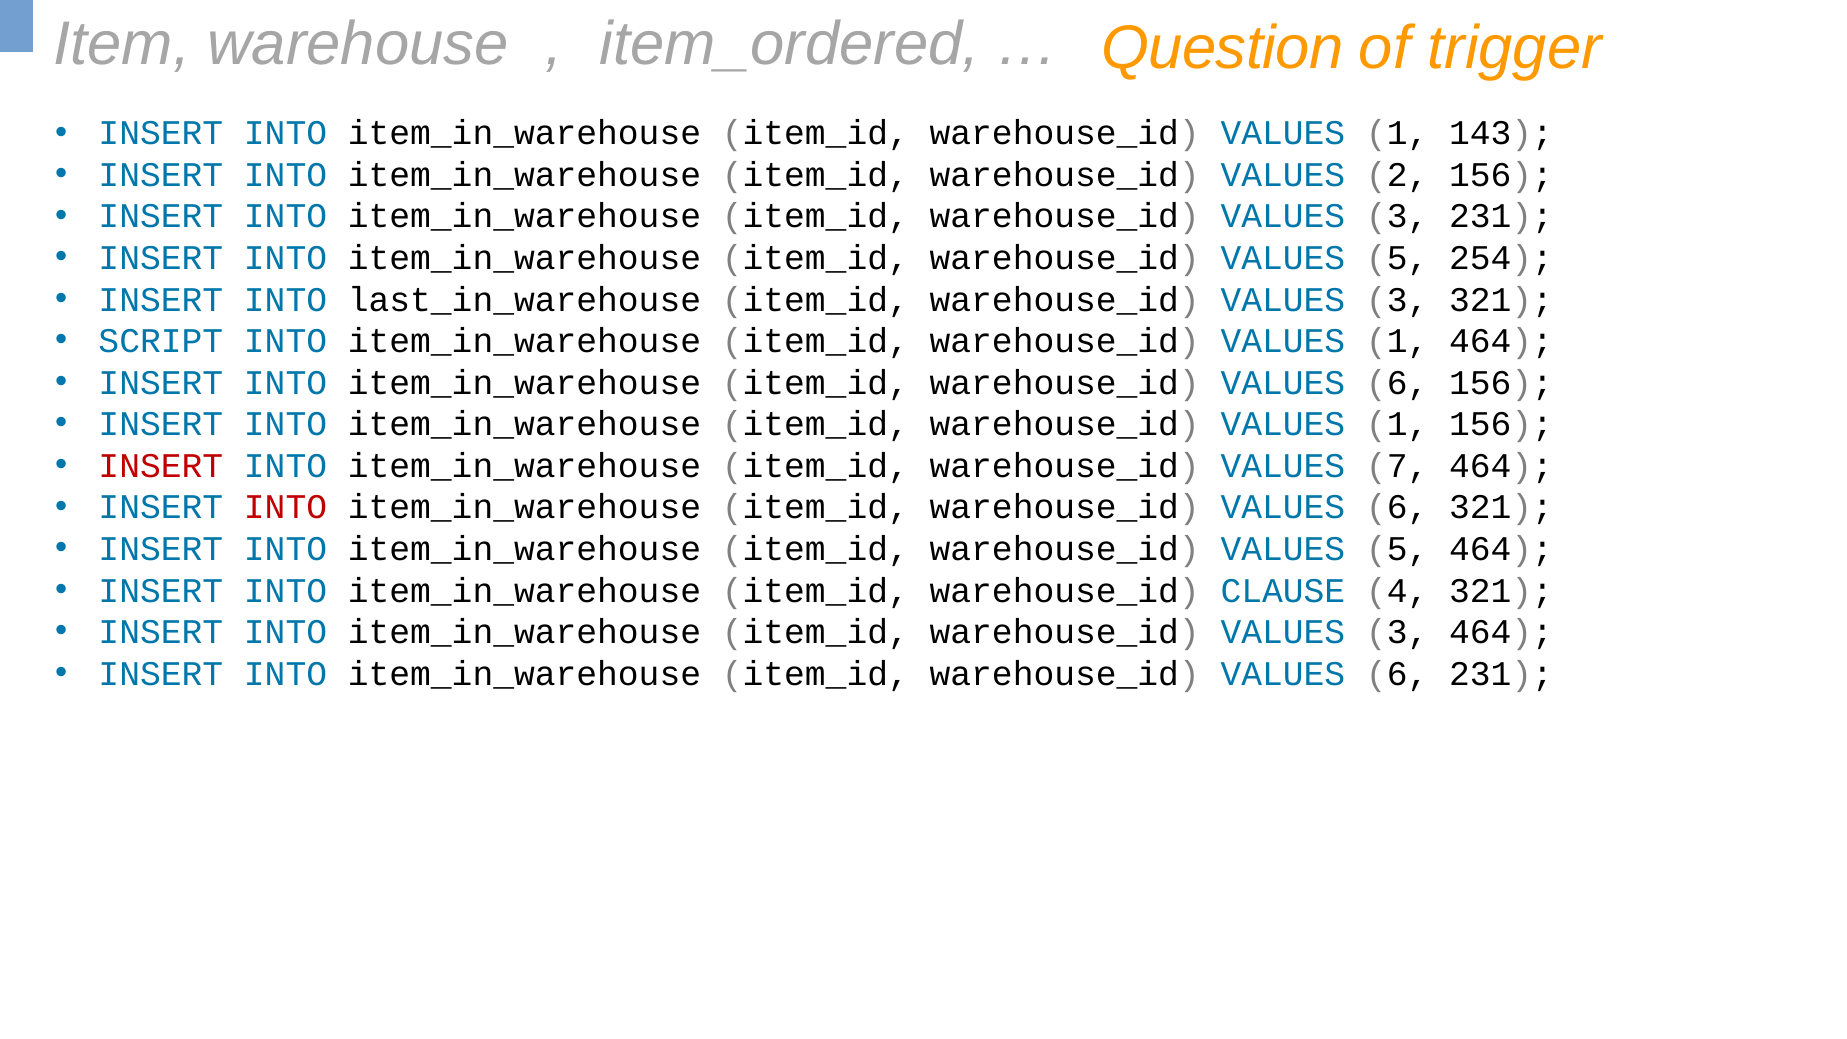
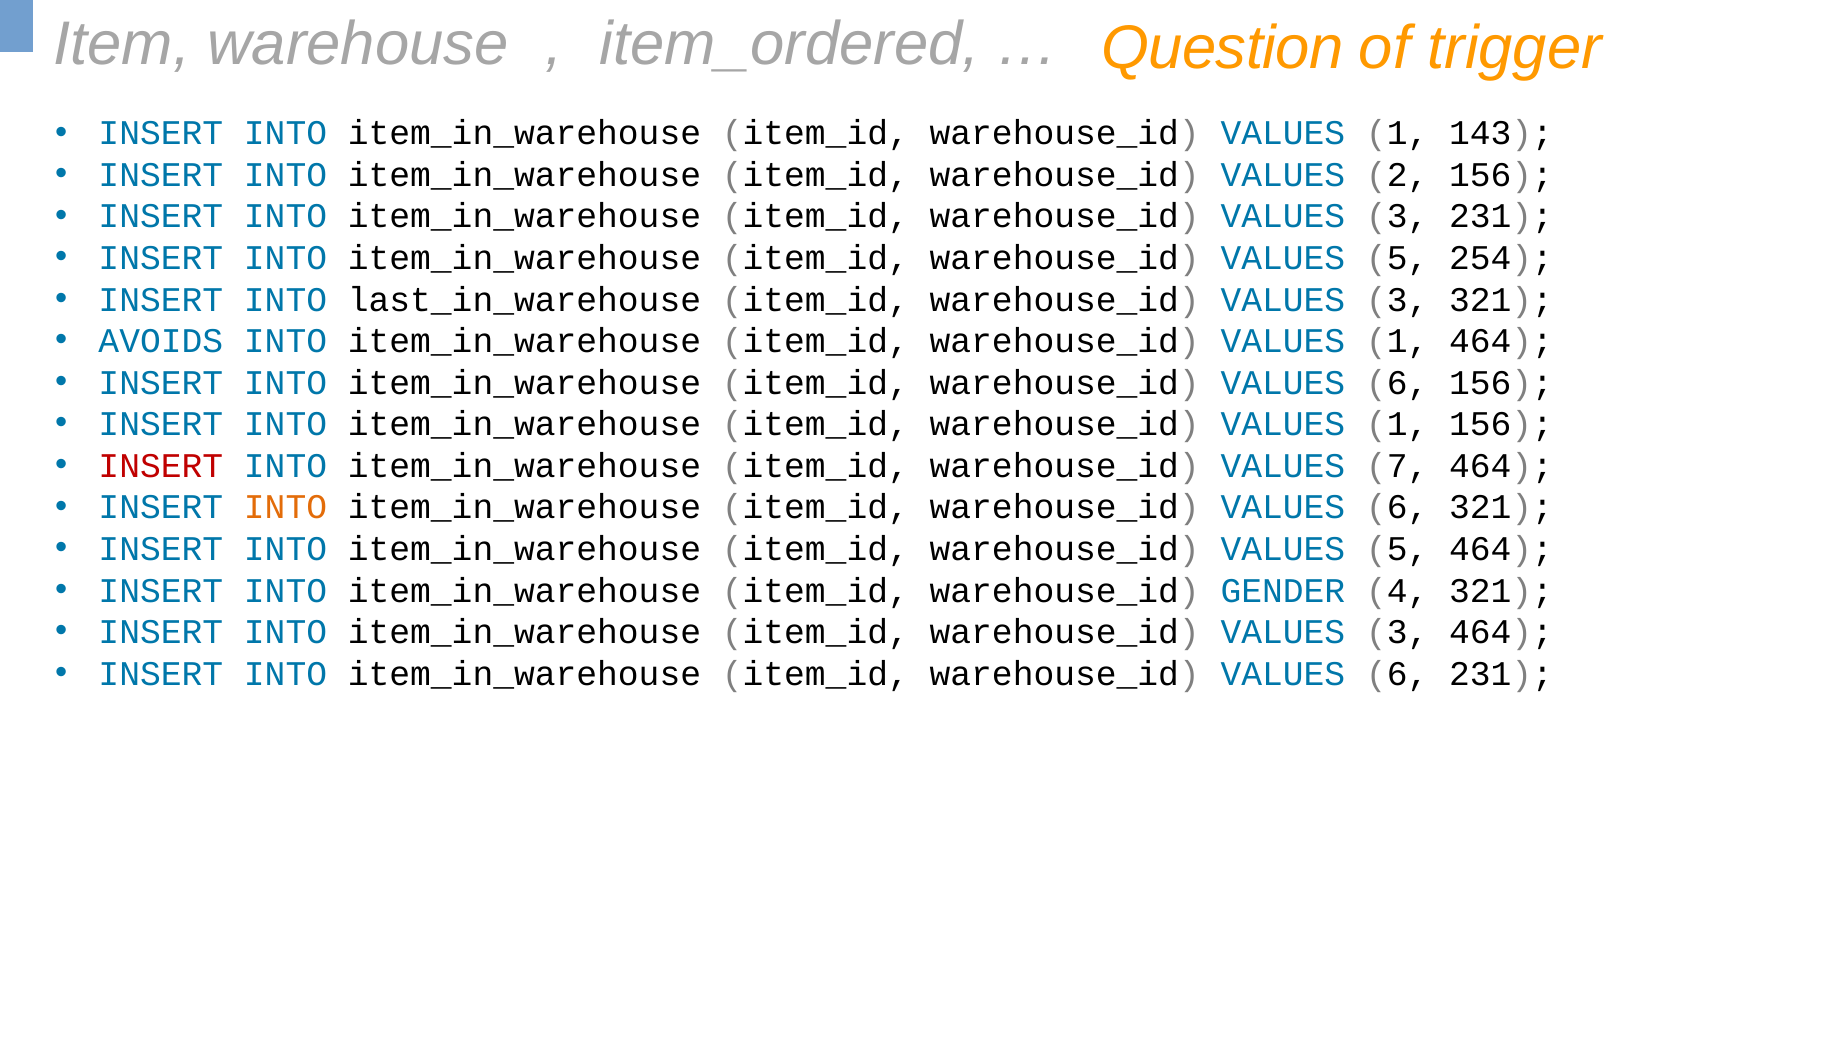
SCRIPT: SCRIPT -> AVOIDS
INTO at (286, 507) colour: red -> orange
CLAUSE: CLAUSE -> GENDER
